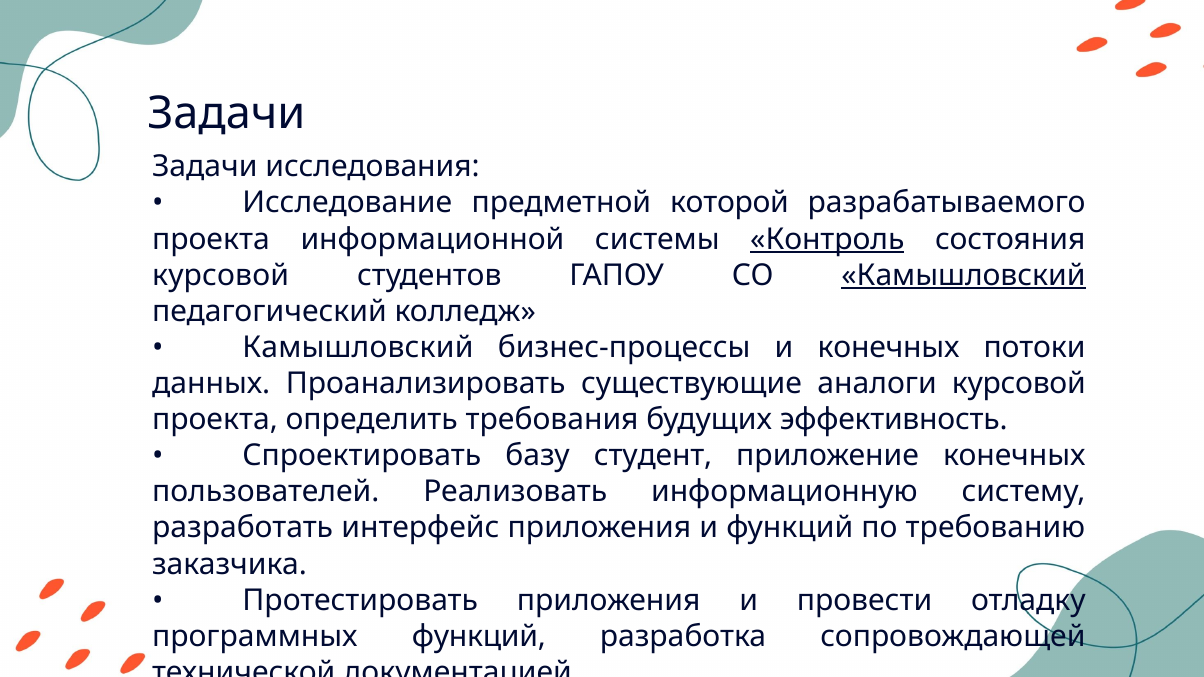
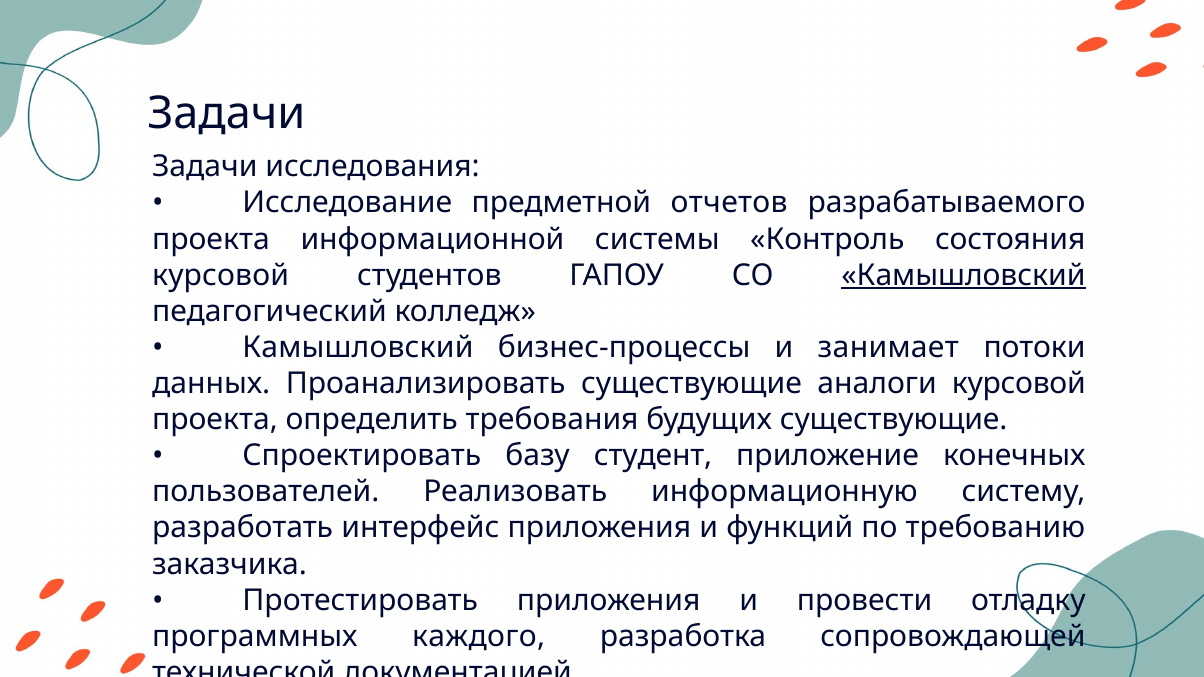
которой: которой -> отчетов
Контроль underline: present -> none
и конечных: конечных -> занимает
будущих эффективность: эффективность -> существующие
программных функций: функций -> каждого
